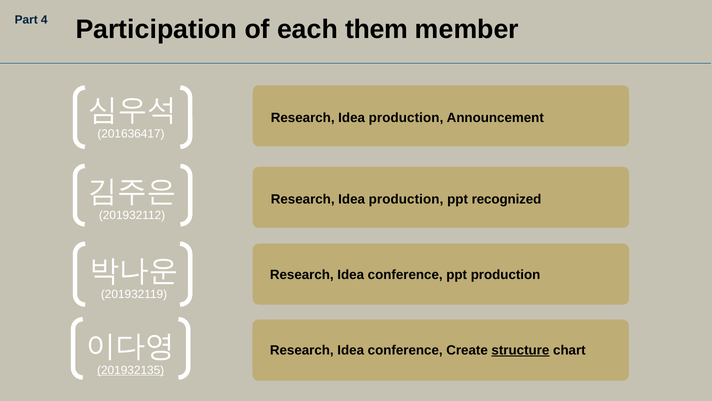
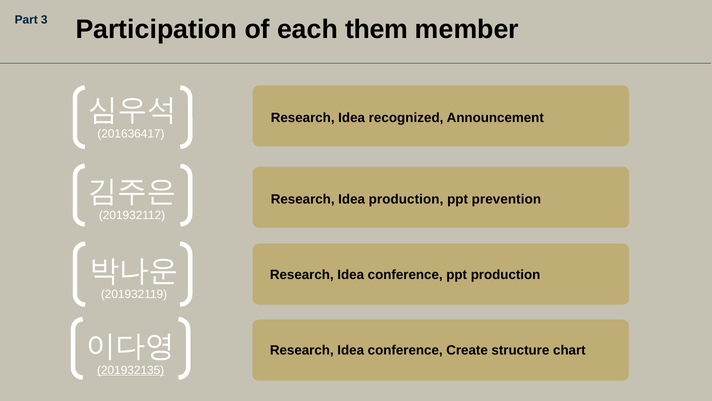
4: 4 -> 3
production at (406, 118): production -> recognized
recognized: recognized -> prevention
structure underline: present -> none
